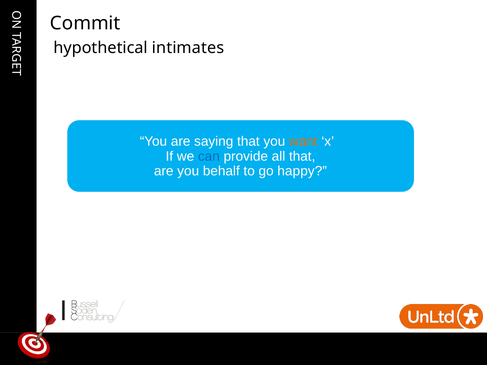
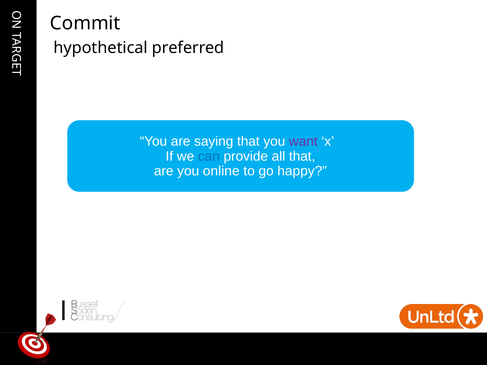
intimates: intimates -> preferred
want colour: orange -> purple
behalf: behalf -> online
